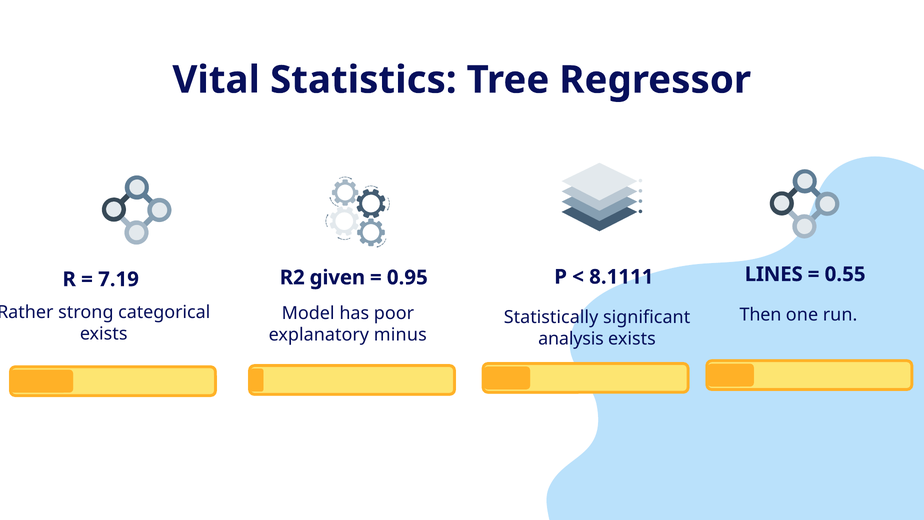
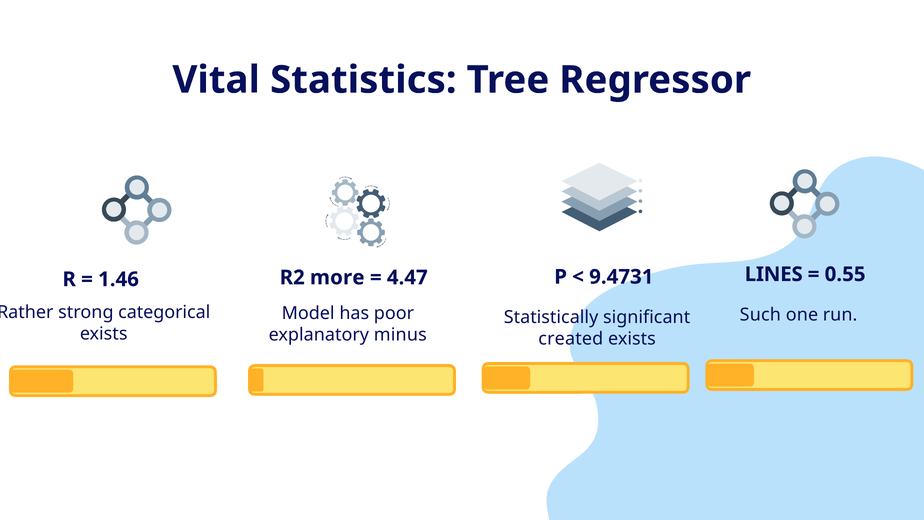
8.1111: 8.1111 -> 9.4731
given: given -> more
0.95: 0.95 -> 4.47
7.19: 7.19 -> 1.46
Then: Then -> Such
analysis: analysis -> created
